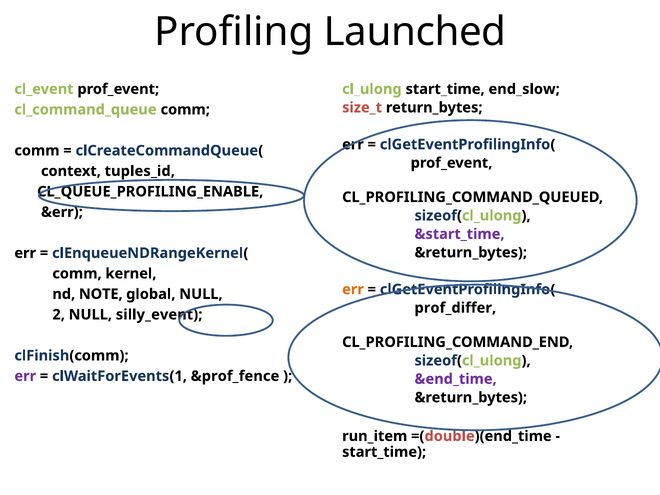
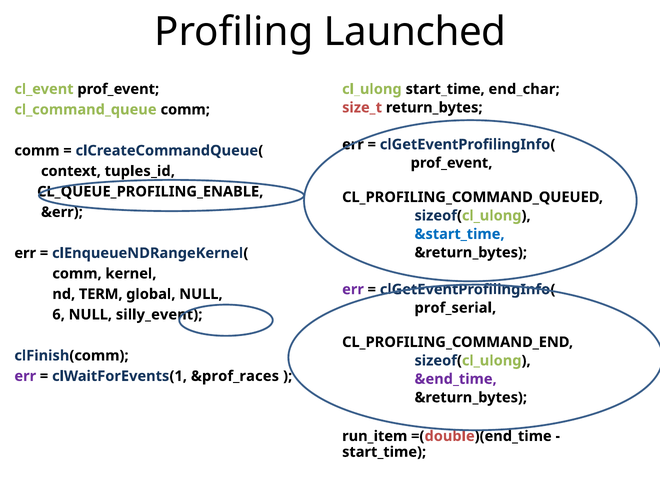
end_slow: end_slow -> end_char
&start_time colour: purple -> blue
err at (353, 289) colour: orange -> purple
NOTE: NOTE -> TERM
prof_differ: prof_differ -> prof_serial
2: 2 -> 6
&prof_fence: &prof_fence -> &prof_races
